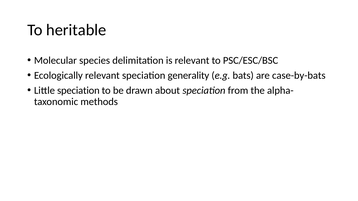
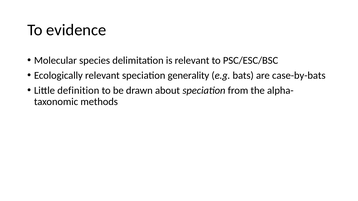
heritable: heritable -> evidence
Little speciation: speciation -> definition
